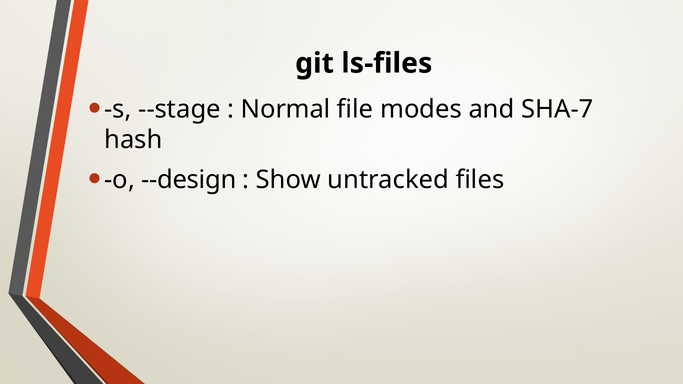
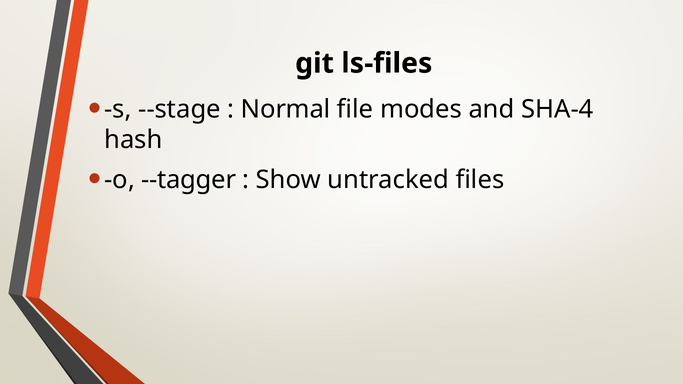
SHA-7: SHA-7 -> SHA-4
--design: --design -> --tagger
